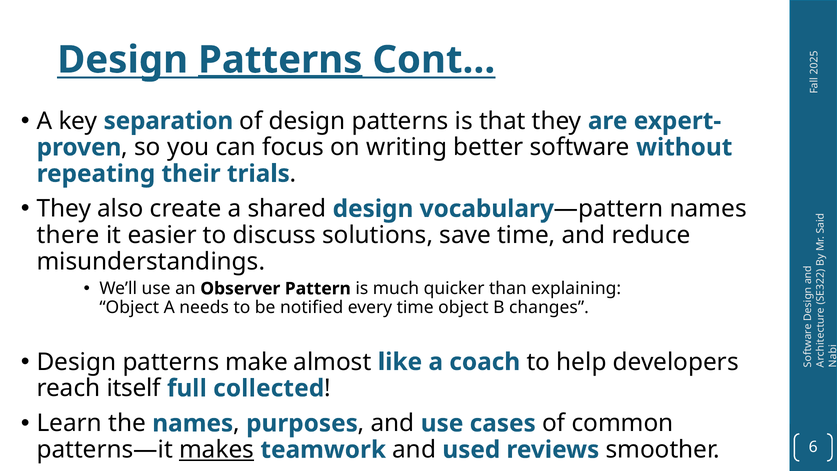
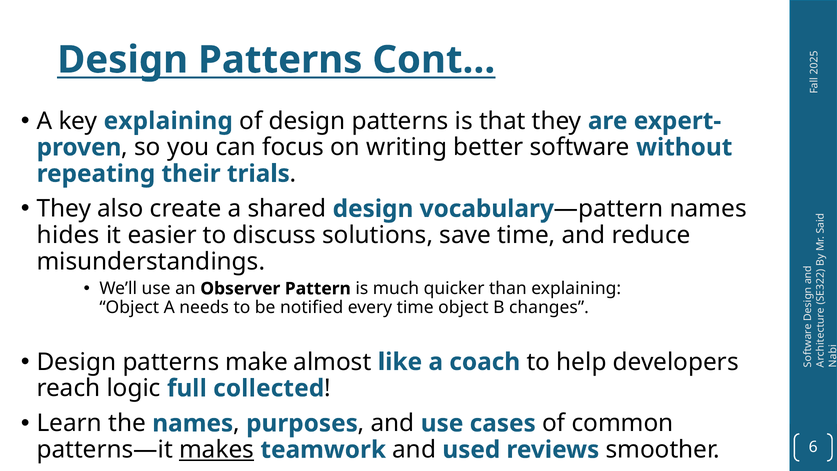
Patterns at (280, 60) underline: present -> none
key separation: separation -> explaining
there: there -> hides
itself: itself -> logic
